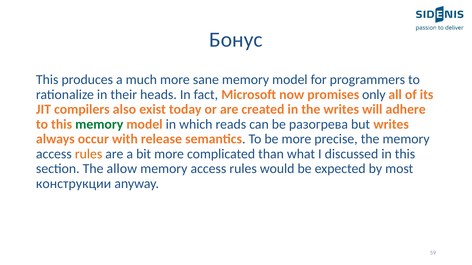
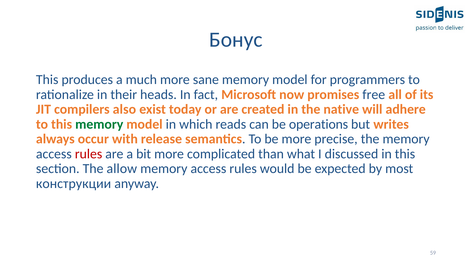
only: only -> free
the writes: writes -> native
разогрева: разогрева -> operations
rules at (89, 154) colour: orange -> red
